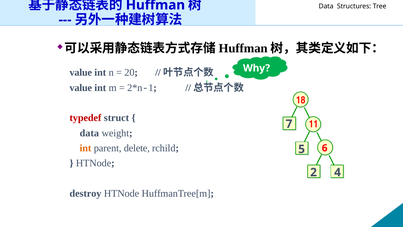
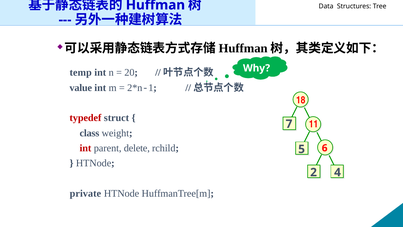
value at (81, 73): value -> temp
data at (89, 133): data -> class
int at (85, 148) colour: orange -> red
destroy: destroy -> private
